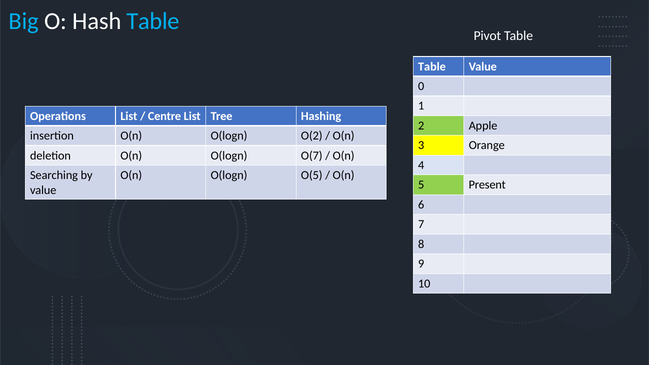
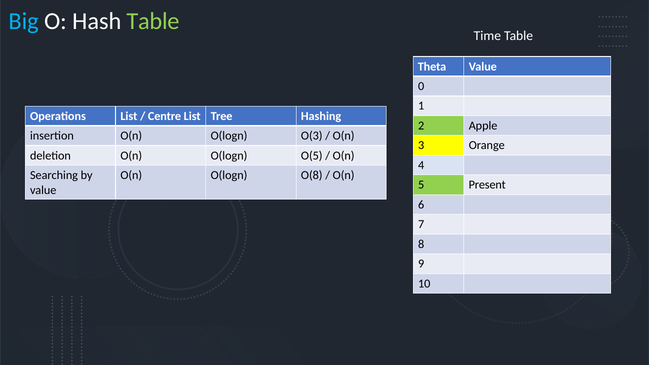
Table at (153, 21) colour: light blue -> light green
Pivot: Pivot -> Time
Table at (432, 67): Table -> Theta
O(2: O(2 -> O(3
O(7: O(7 -> O(5
O(5: O(5 -> O(8
